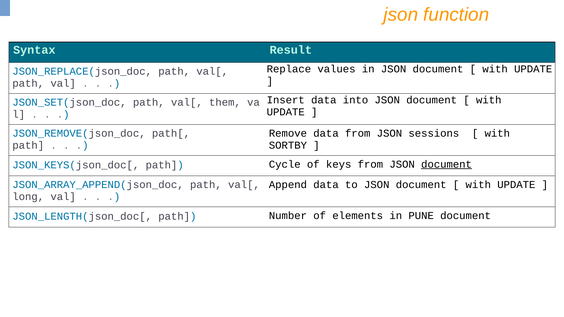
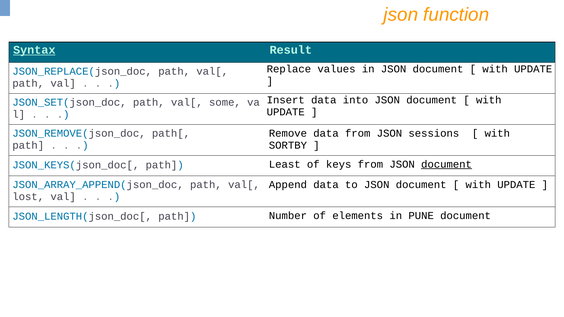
Syntax underline: none -> present
them: them -> some
Cycle: Cycle -> Least
long: long -> lost
